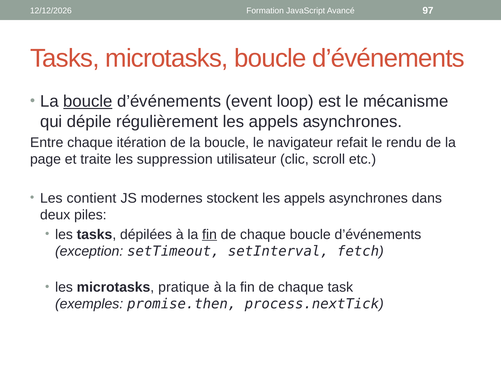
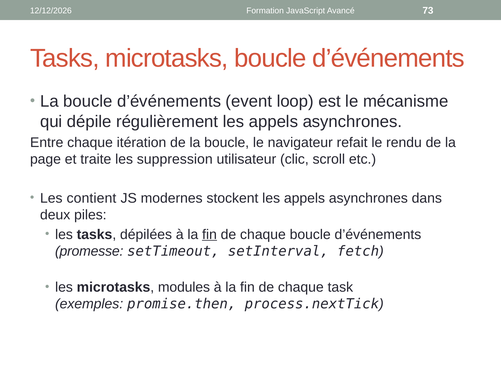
97: 97 -> 73
boucle at (88, 101) underline: present -> none
exception: exception -> promesse
pratique: pratique -> modules
